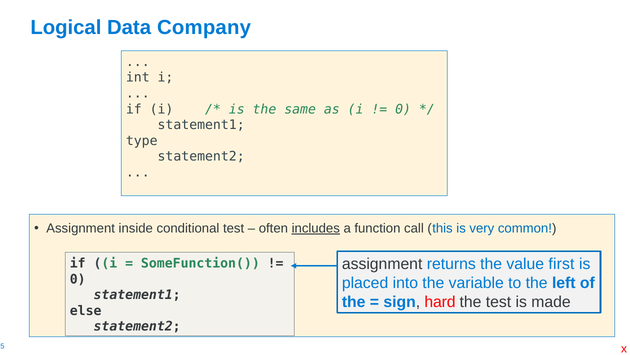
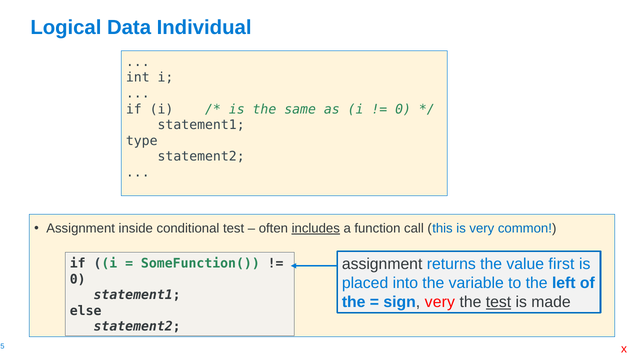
Company: Company -> Individual
sign hard: hard -> very
test at (499, 301) underline: none -> present
